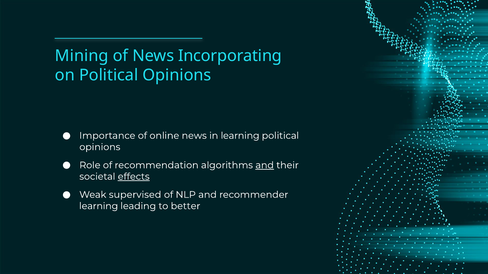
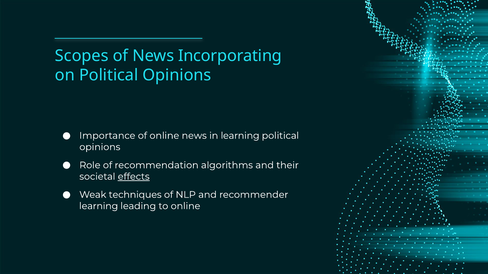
Mining: Mining -> Scopes
and at (265, 165) underline: present -> none
supervised: supervised -> techniques
to better: better -> online
